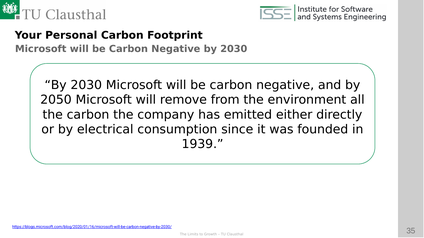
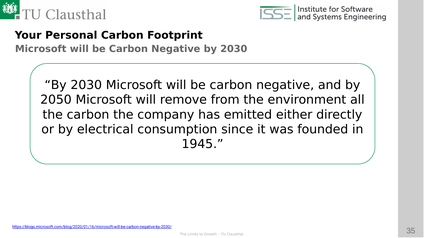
1939: 1939 -> 1945
